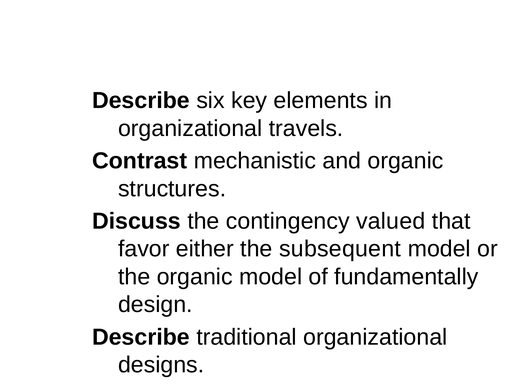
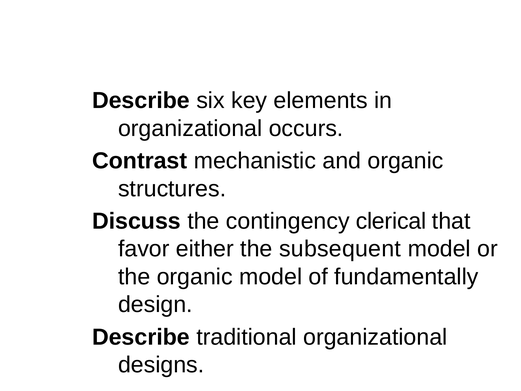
travels: travels -> occurs
valued: valued -> clerical
